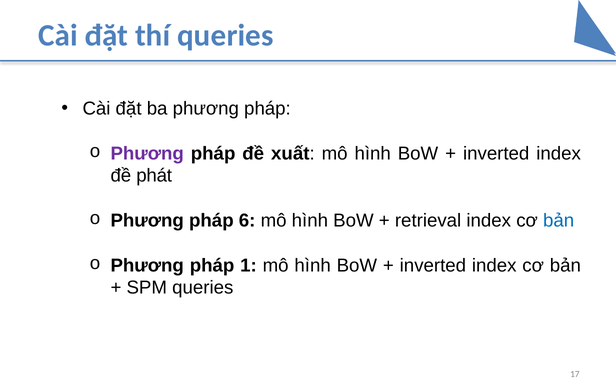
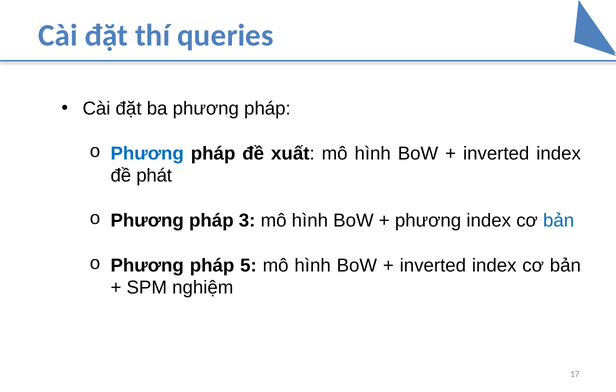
Phương at (147, 153) colour: purple -> blue
6: 6 -> 3
retrieval at (428, 221): retrieval -> phương
1: 1 -> 5
SPM queries: queries -> nghiệm
